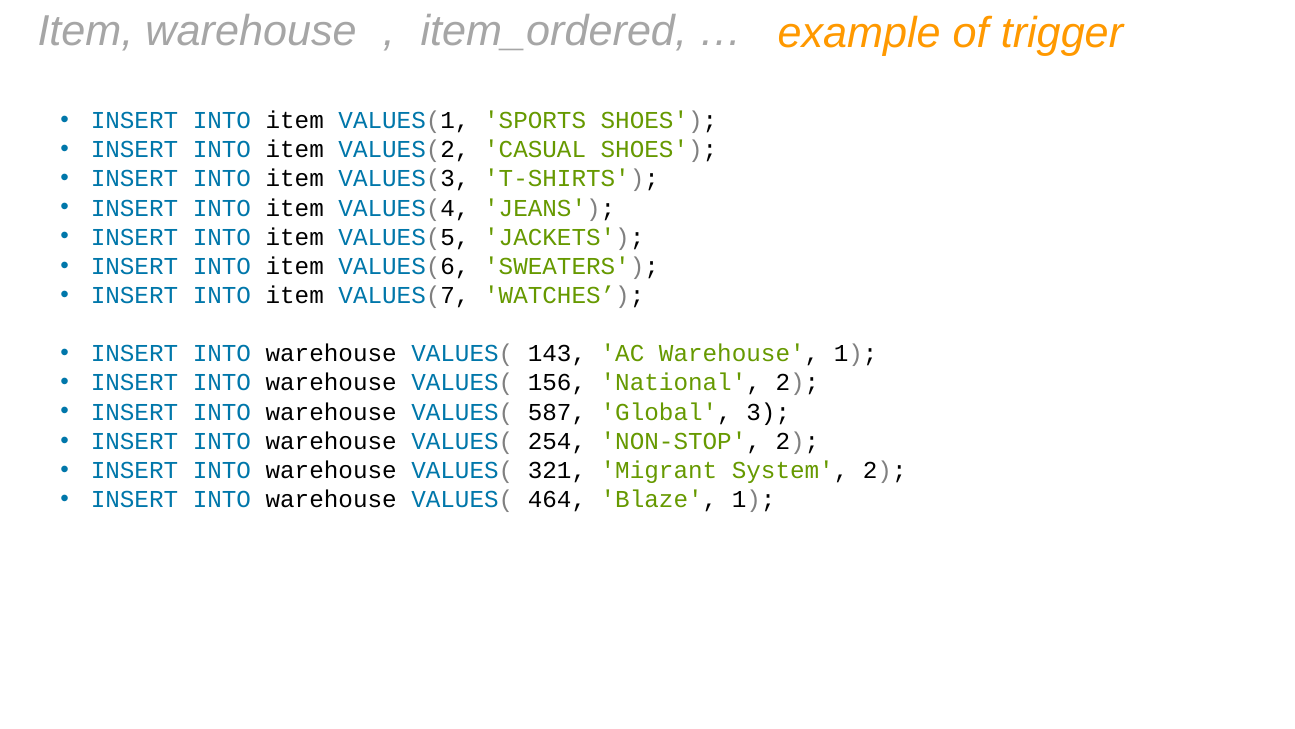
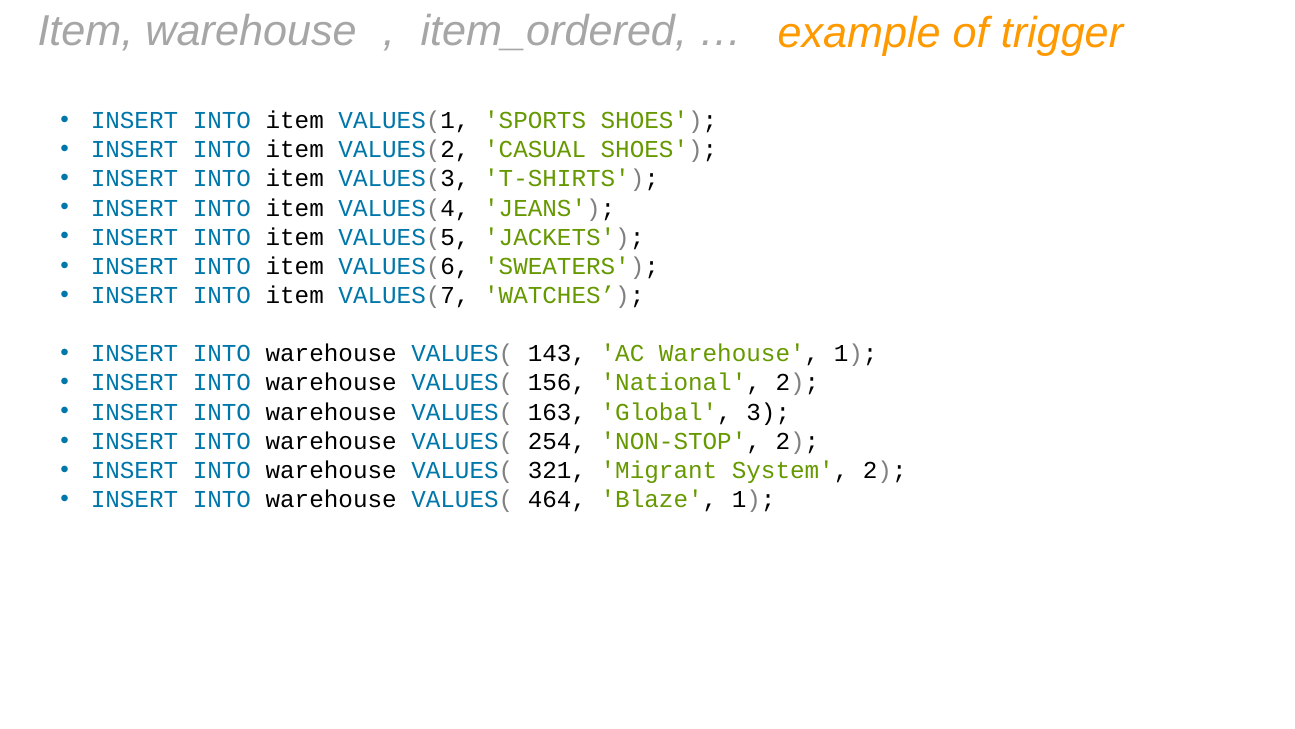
587: 587 -> 163
